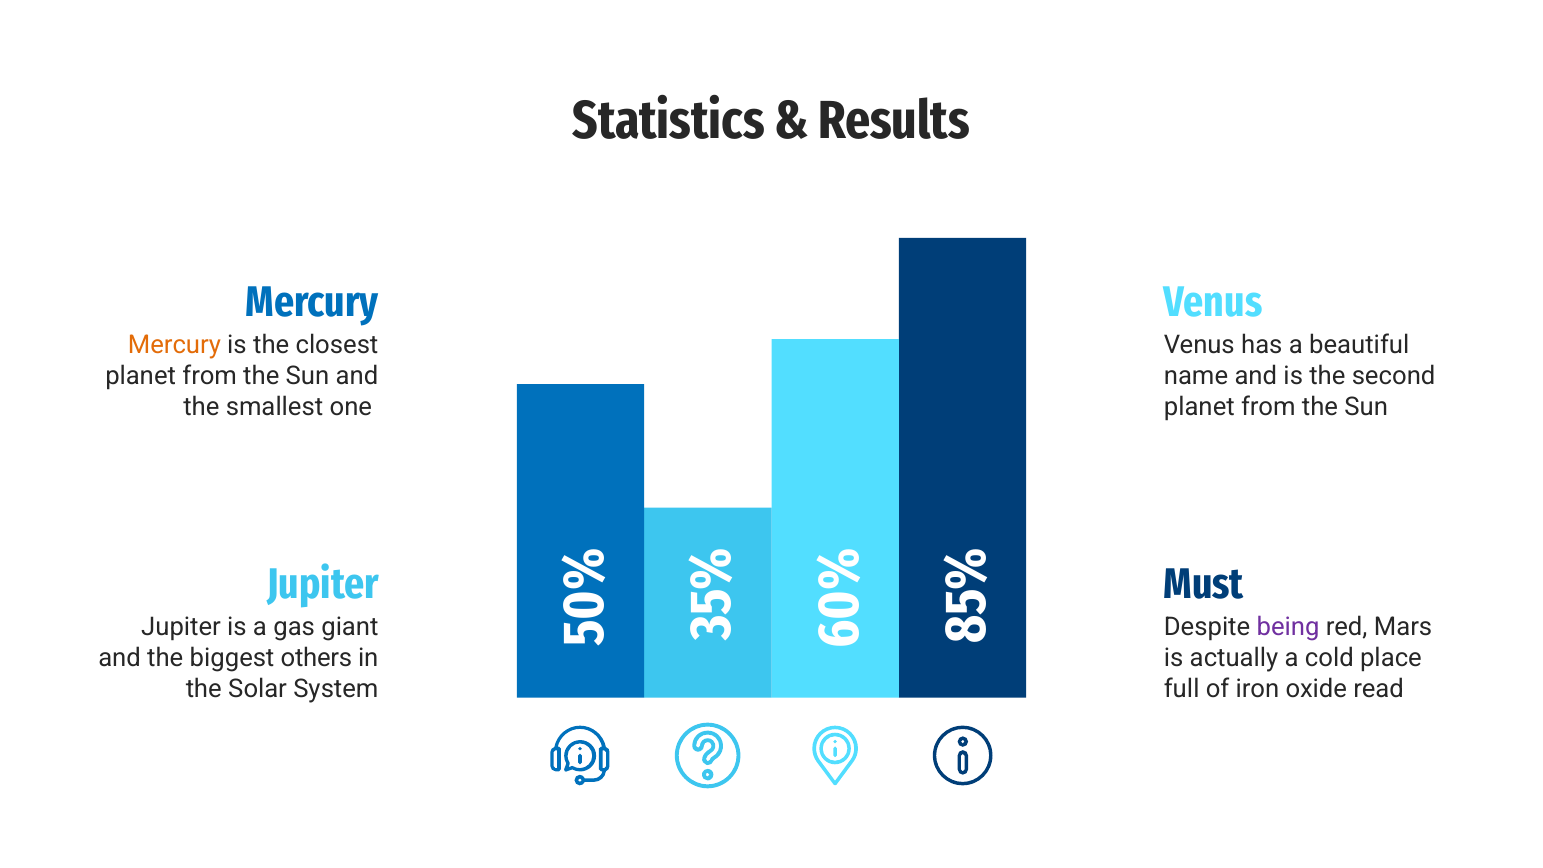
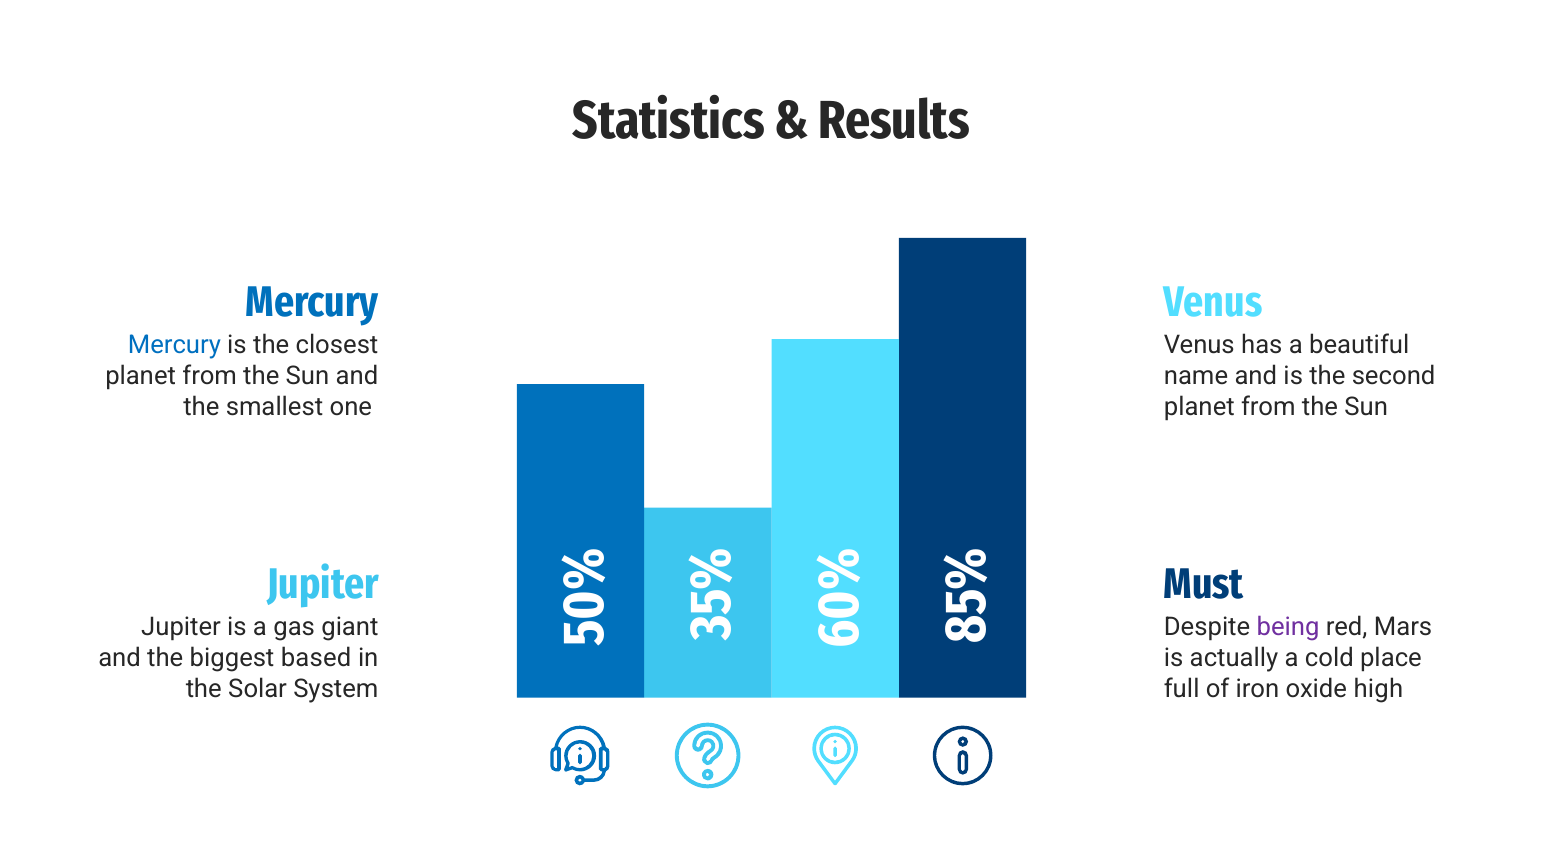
Mercury at (174, 345) colour: orange -> blue
others: others -> based
read: read -> high
